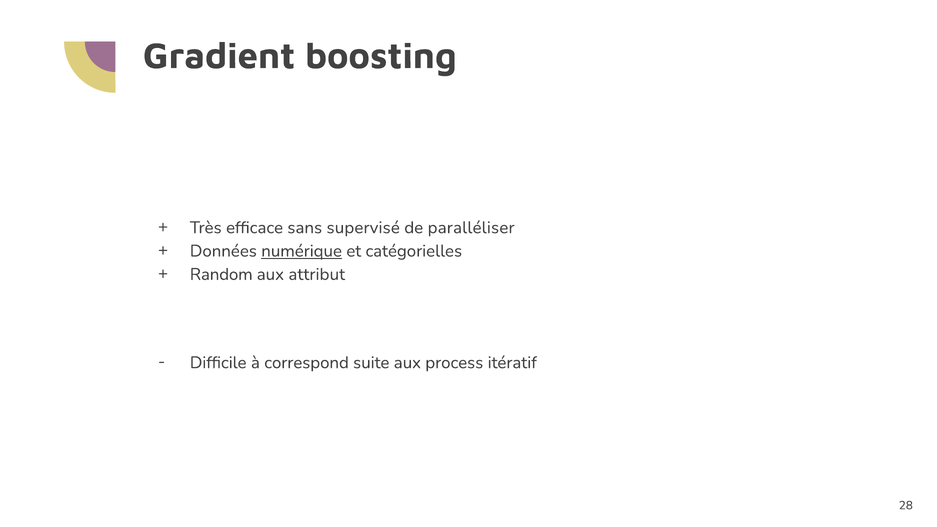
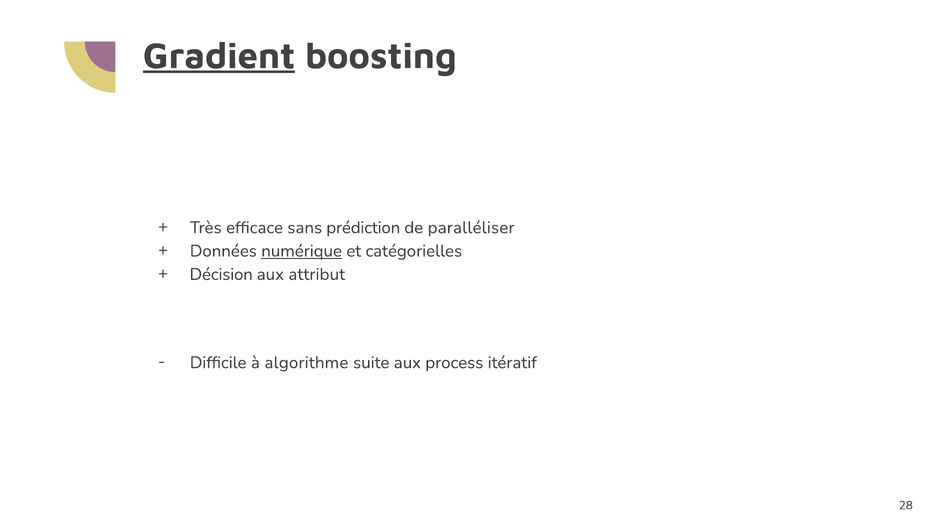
Gradient underline: none -> present
supervisé: supervisé -> prédiction
Random: Random -> Décision
correspond: correspond -> algorithme
